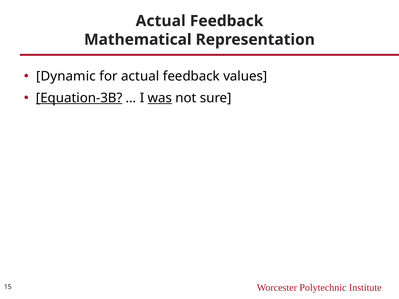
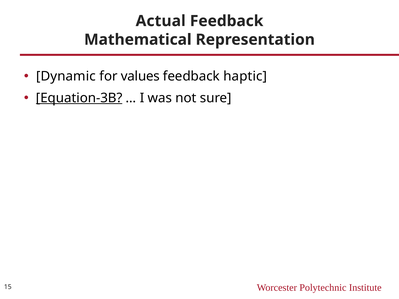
for actual: actual -> values
values: values -> haptic
was underline: present -> none
